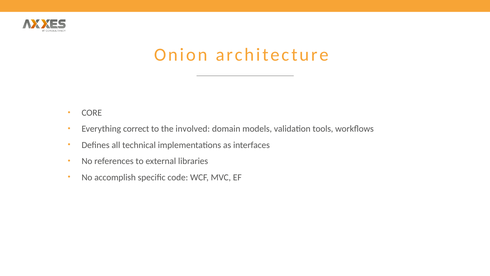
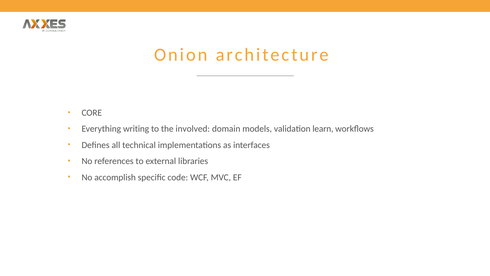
correct: correct -> writing
tools: tools -> learn
